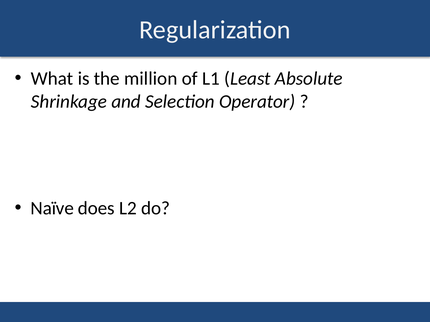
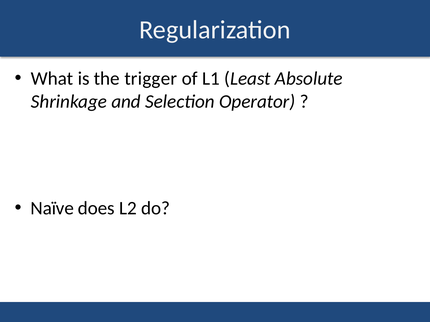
million: million -> trigger
